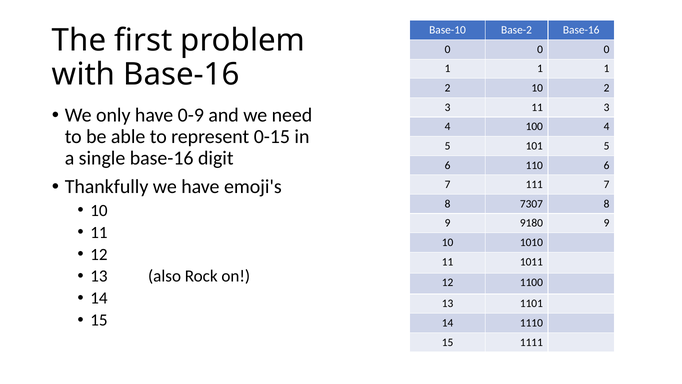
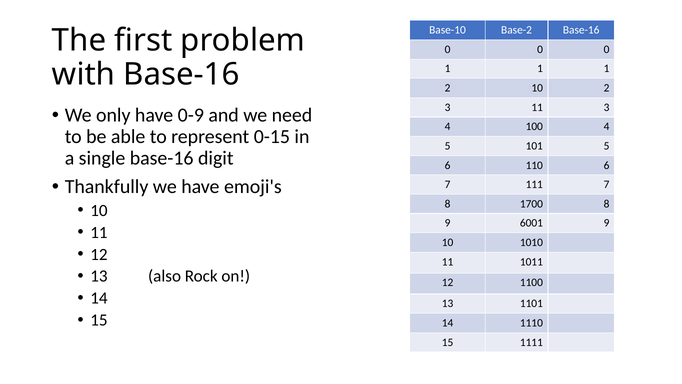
7307: 7307 -> 1700
9180: 9180 -> 6001
